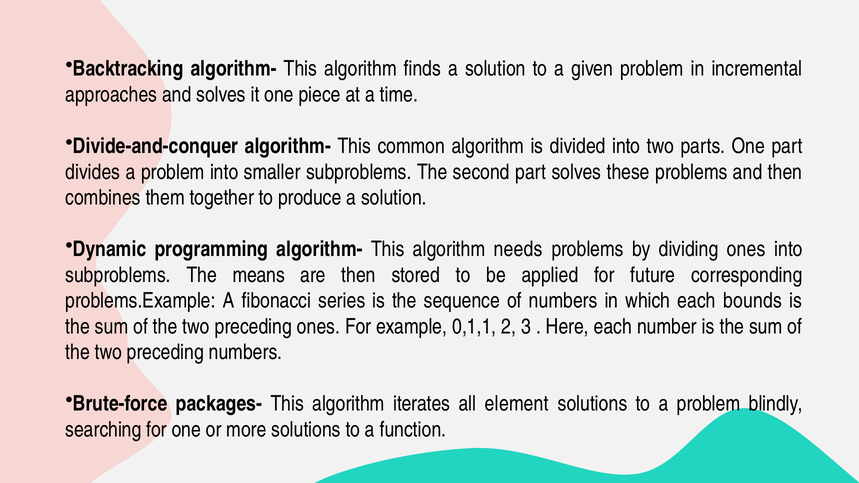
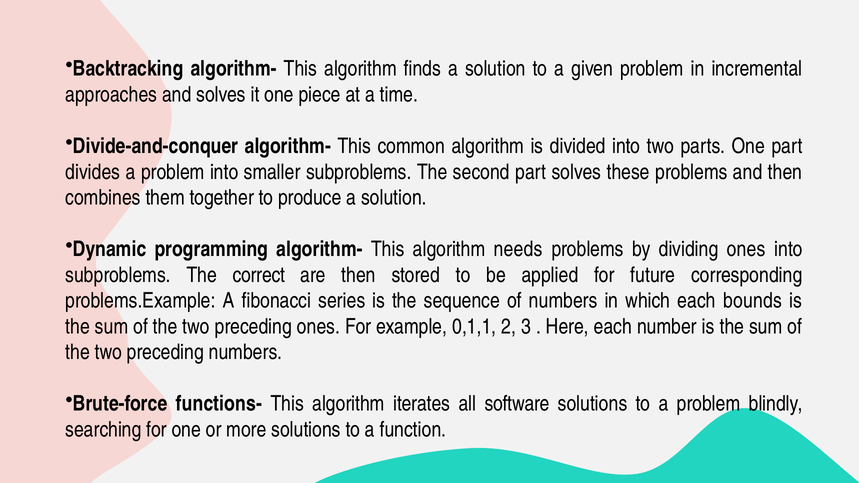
means: means -> correct
packages-: packages- -> functions-
element: element -> software
